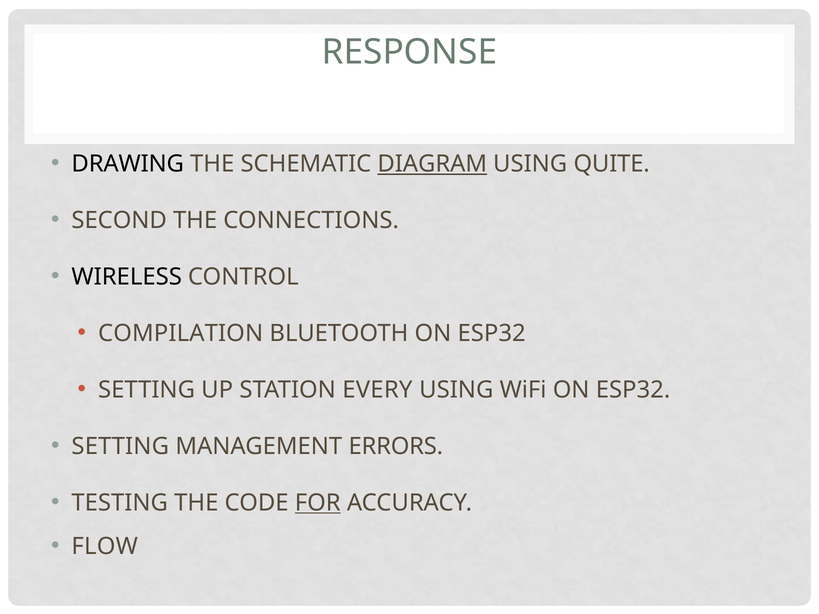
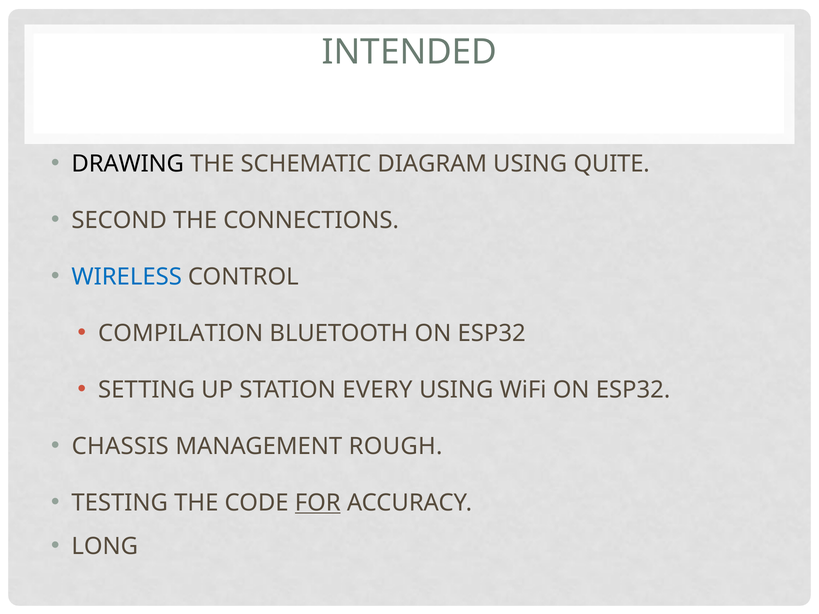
RESPONSE: RESPONSE -> INTENDED
DIAGRAM underline: present -> none
WIRELESS colour: black -> blue
SETTING at (120, 446): SETTING -> CHASSIS
ERRORS: ERRORS -> ROUGH
FLOW: FLOW -> LONG
